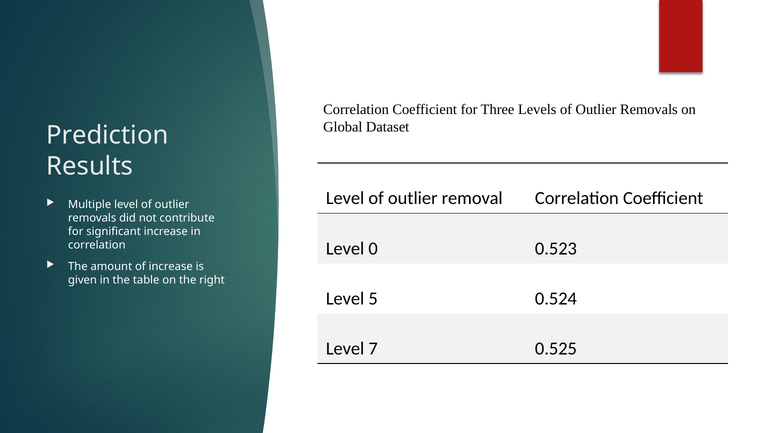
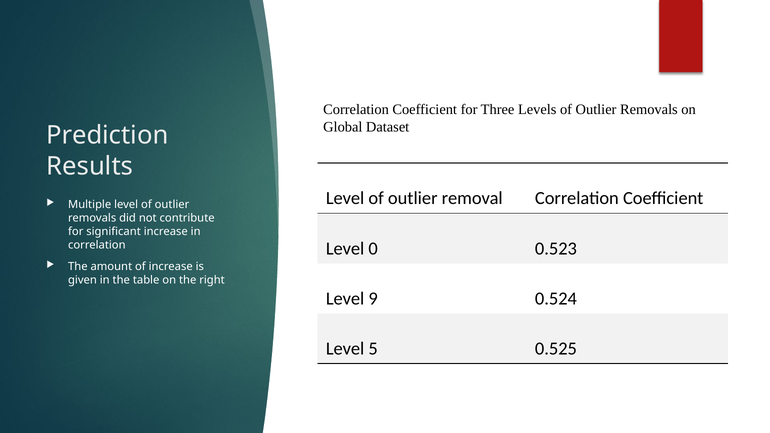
5: 5 -> 9
7: 7 -> 5
